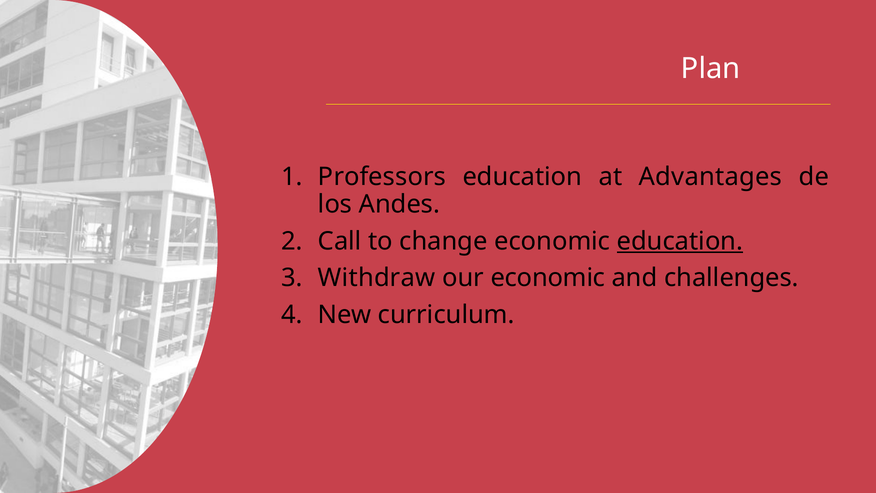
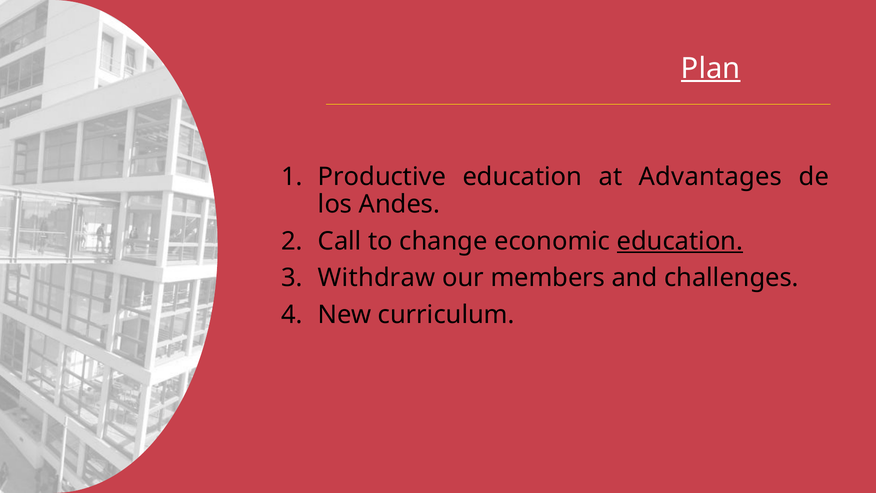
Plan underline: none -> present
Professors: Professors -> Productive
our economic: economic -> members
